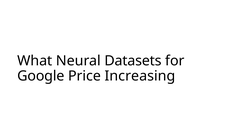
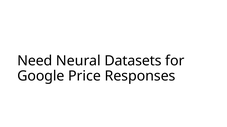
What: What -> Need
Increasing: Increasing -> Responses
